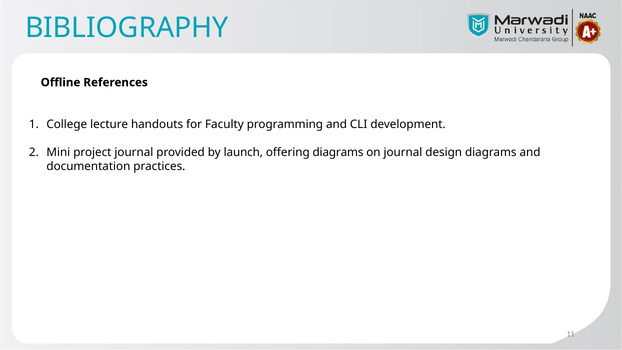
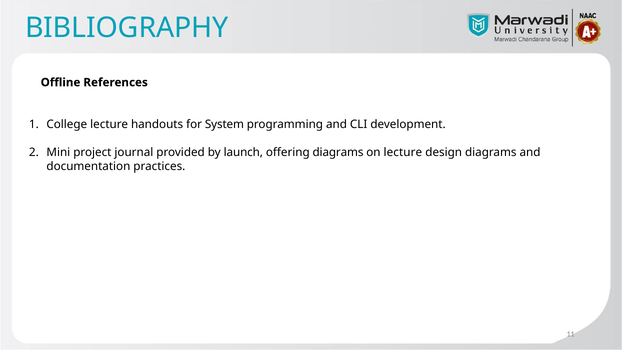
Faculty: Faculty -> System
on journal: journal -> lecture
